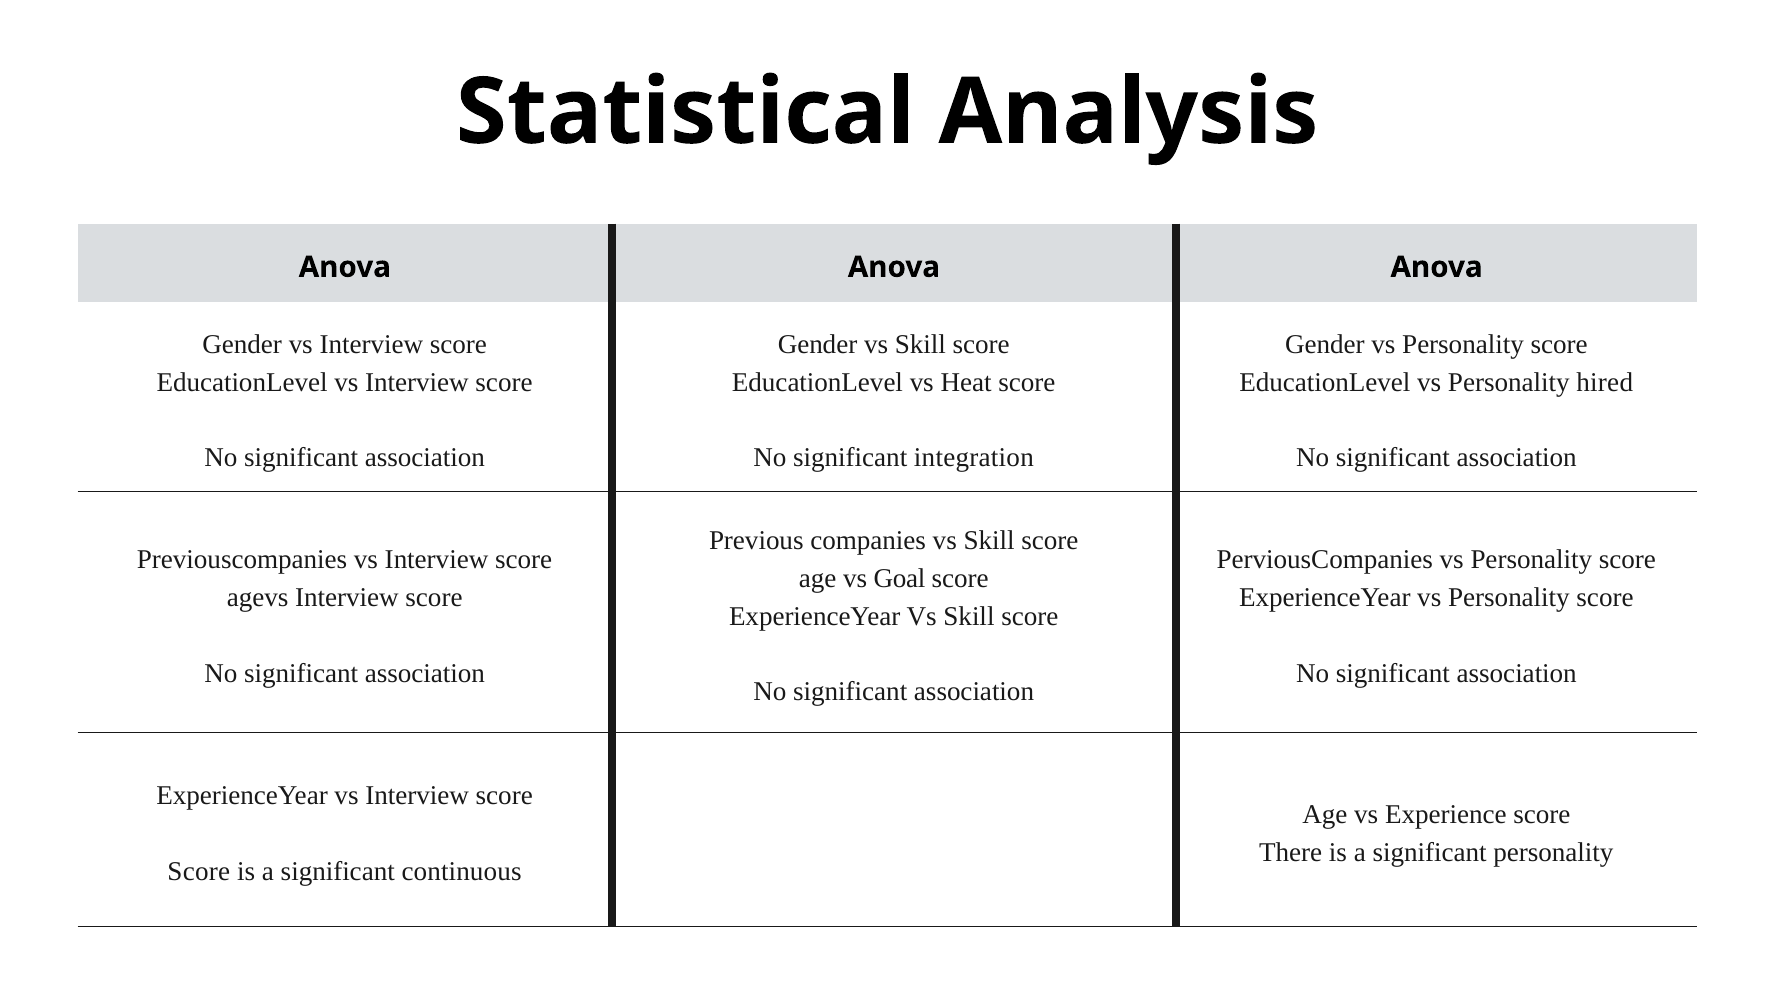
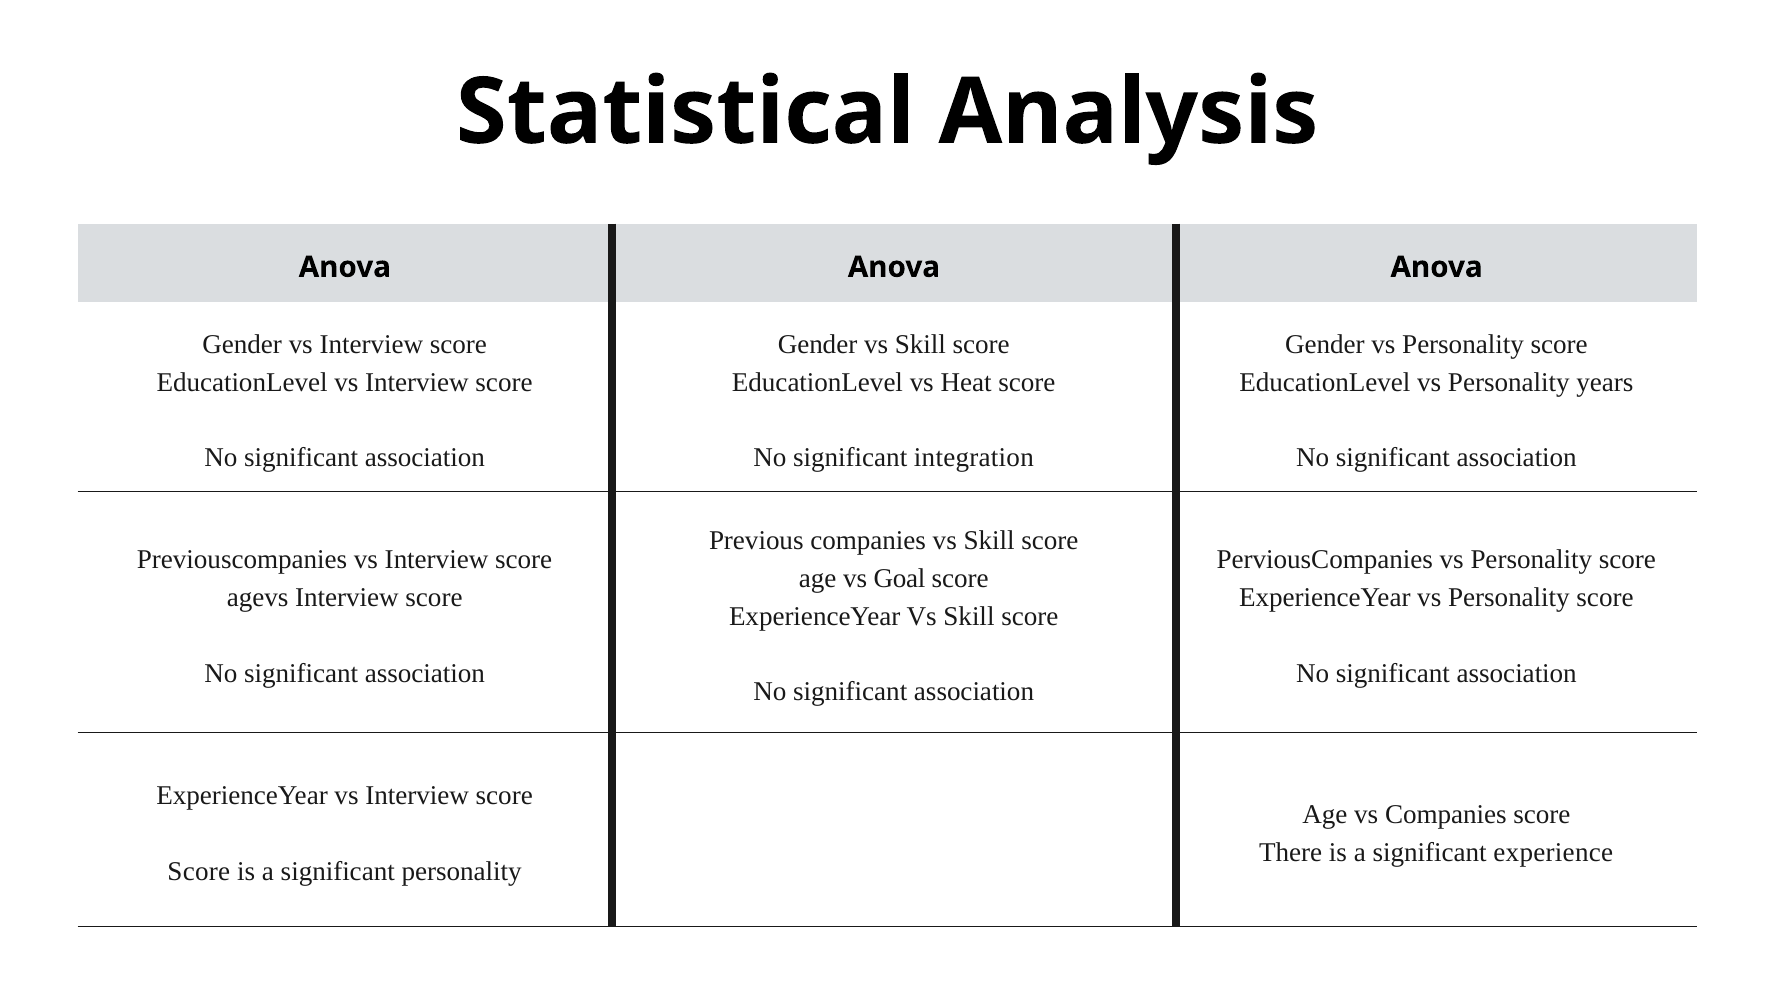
hired: hired -> years
vs Experience: Experience -> Companies
significant personality: personality -> experience
significant continuous: continuous -> personality
